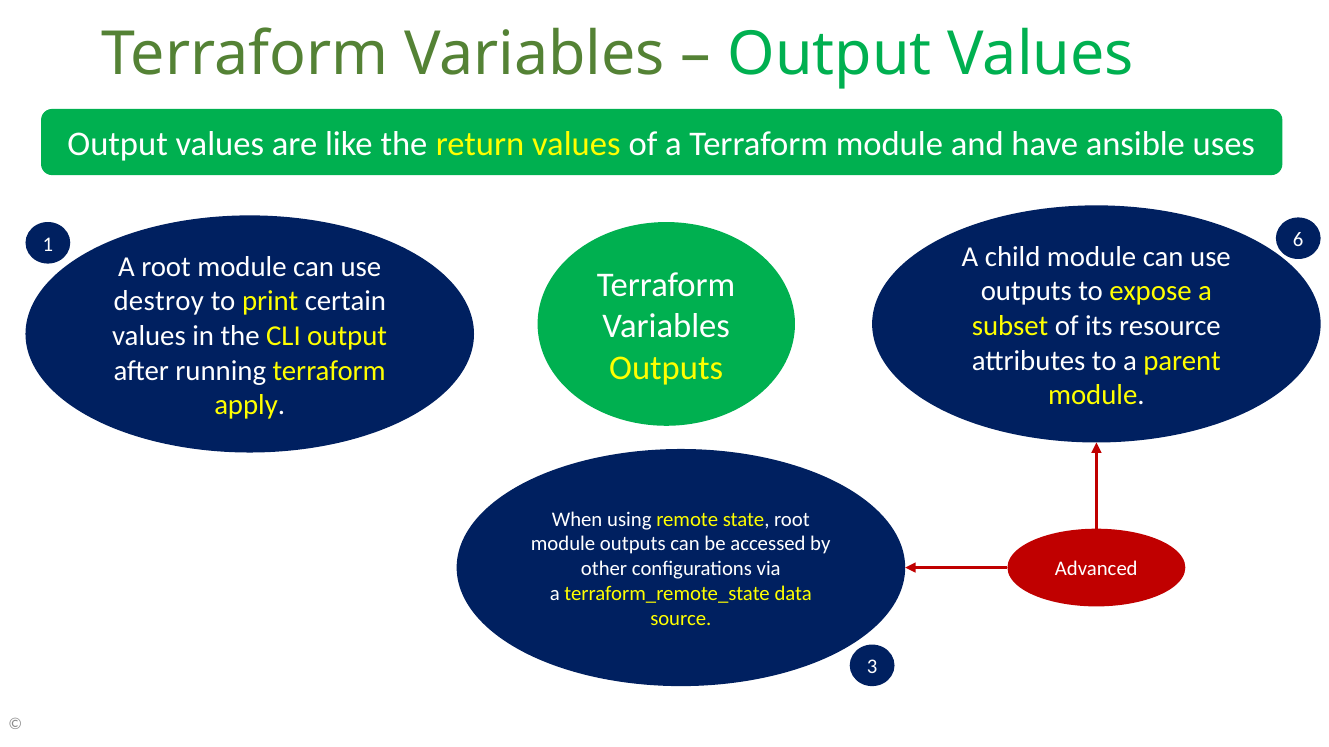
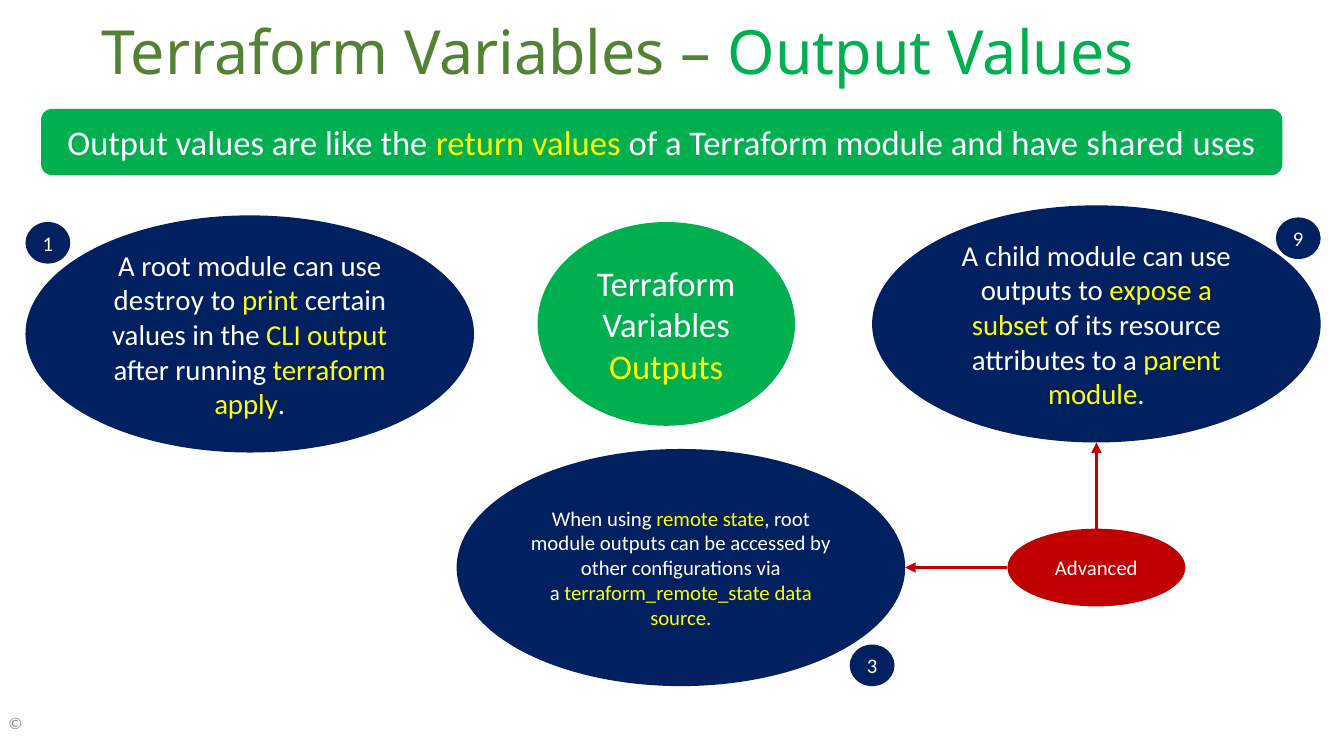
ansible: ansible -> shared
6: 6 -> 9
